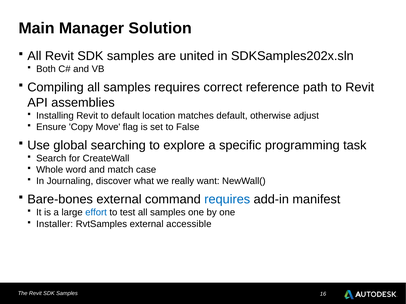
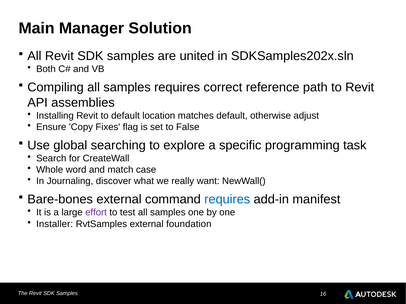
Move: Move -> Fixes
effort colour: blue -> purple
accessible: accessible -> foundation
